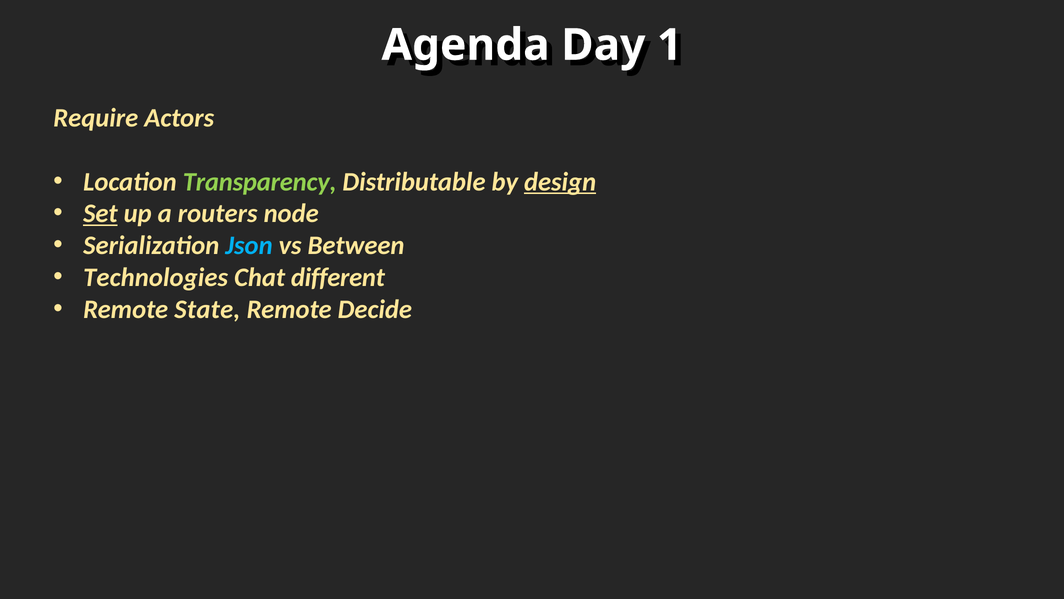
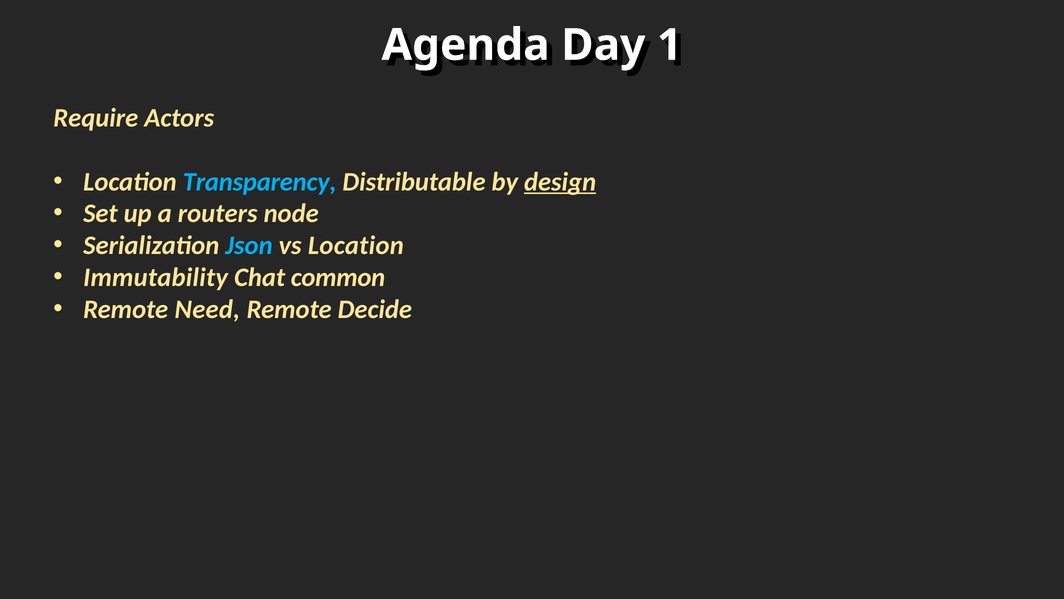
Transparency colour: light green -> light blue
Set underline: present -> none
vs Between: Between -> Location
Technologies: Technologies -> Immutability
different: different -> common
State: State -> Need
